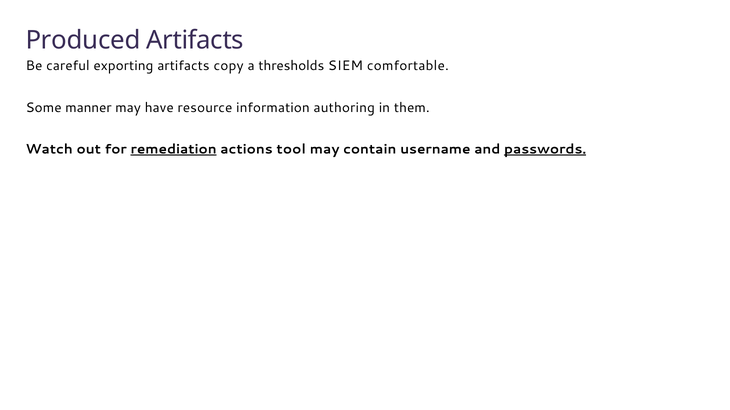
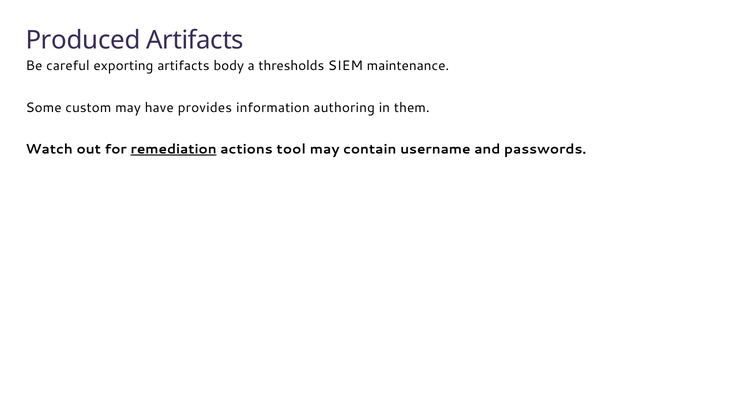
copy: copy -> body
comfortable: comfortable -> maintenance
manner: manner -> custom
resource: resource -> provides
passwords underline: present -> none
